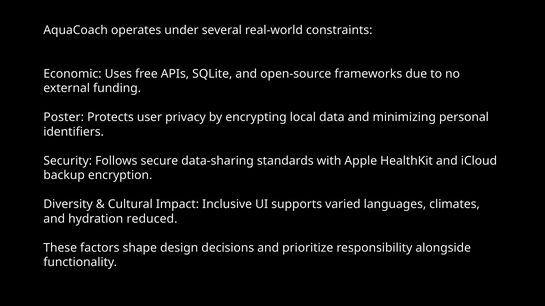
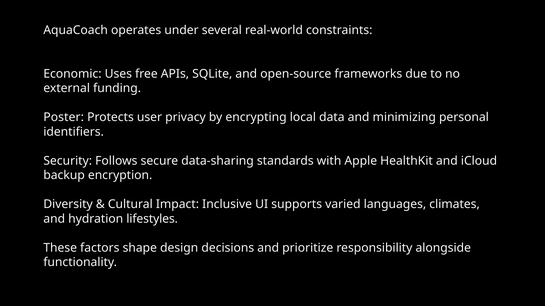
reduced: reduced -> lifestyles
